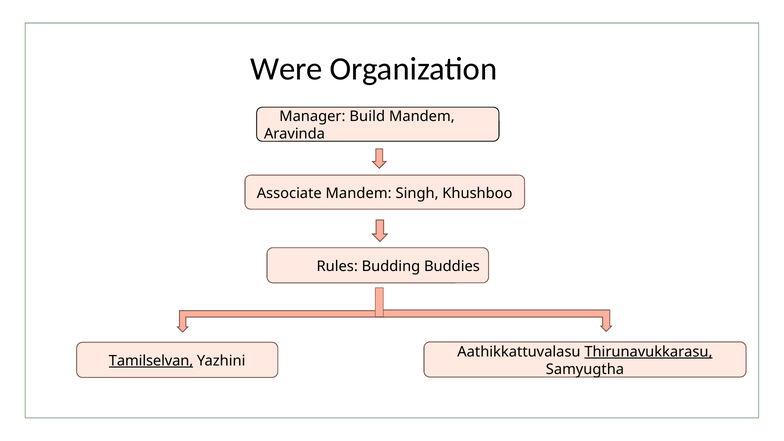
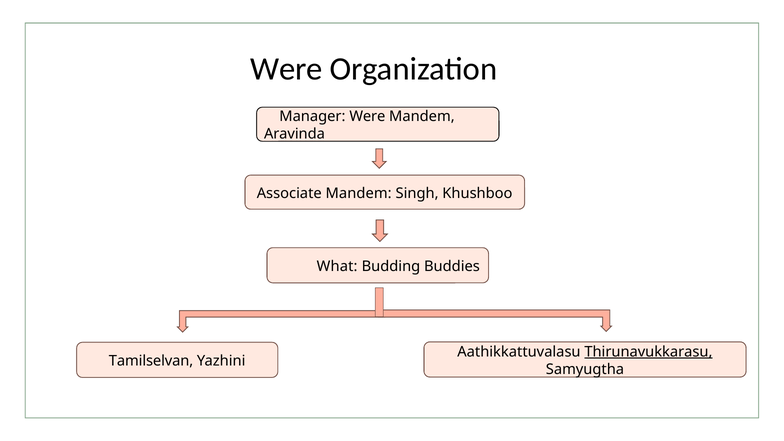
Manager Build: Build -> Were
Rules: Rules -> What
Tamilselvan underline: present -> none
